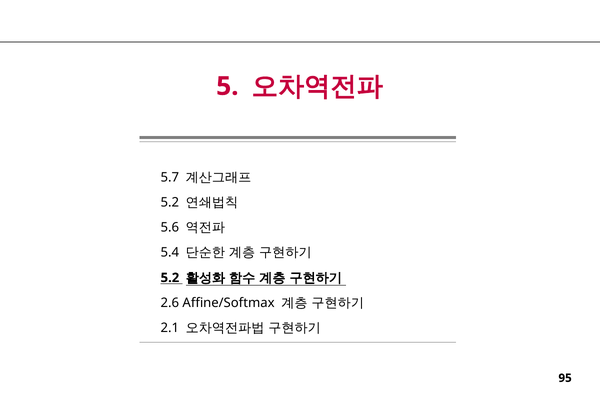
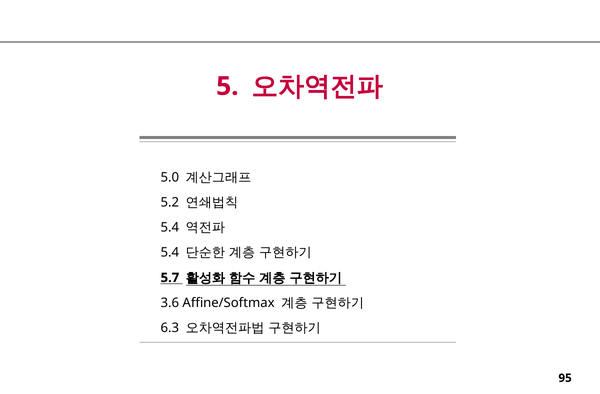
5.7: 5.7 -> 5.0
5.6 at (170, 228): 5.6 -> 5.4
5.2 at (170, 278): 5.2 -> 5.7
2.6: 2.6 -> 3.6
2.1: 2.1 -> 6.3
